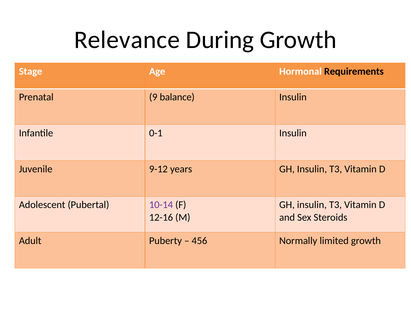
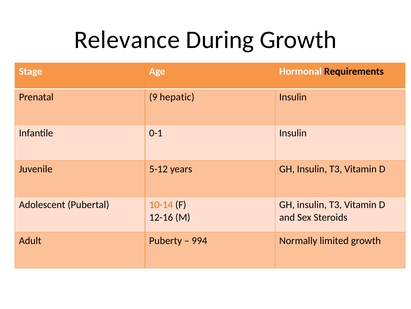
balance: balance -> hepatic
9-12: 9-12 -> 5-12
10-14 colour: purple -> orange
456: 456 -> 994
